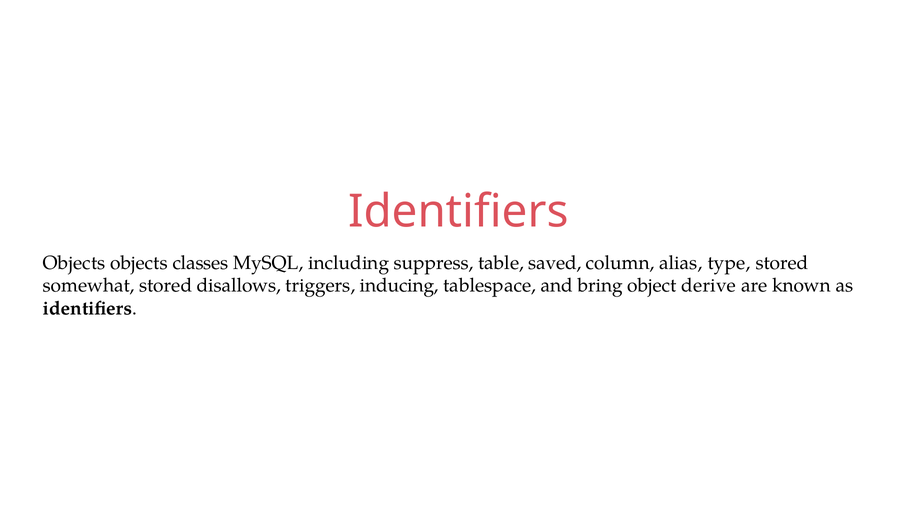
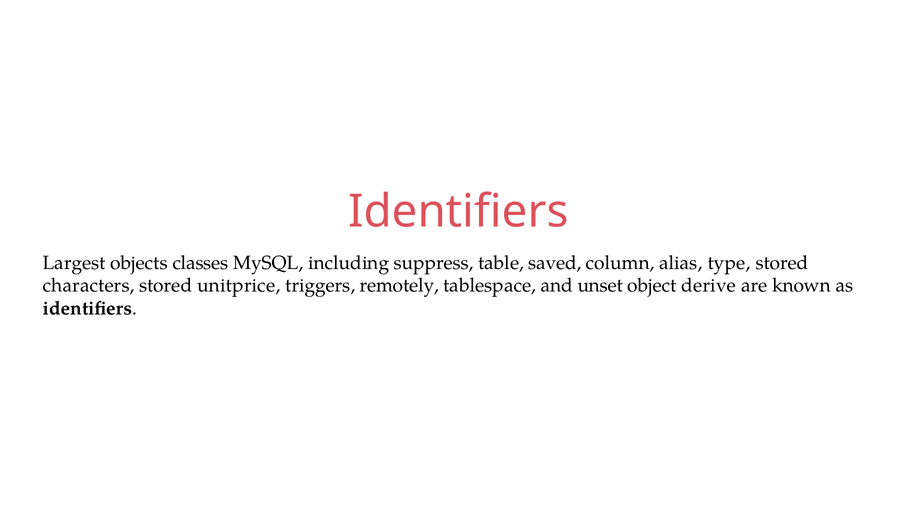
Objects at (74, 263): Objects -> Largest
somewhat: somewhat -> characters
disallows: disallows -> unitprice
inducing: inducing -> remotely
bring: bring -> unset
